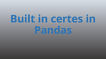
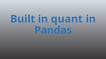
certes: certes -> quant
